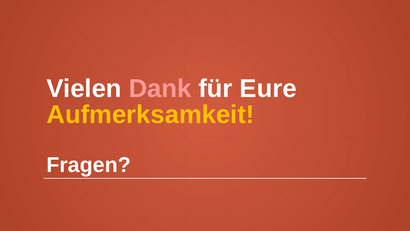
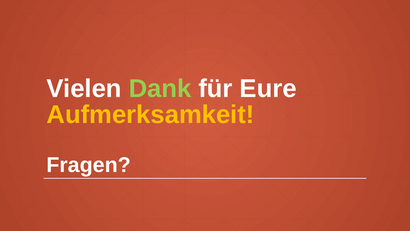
Dank colour: pink -> light green
